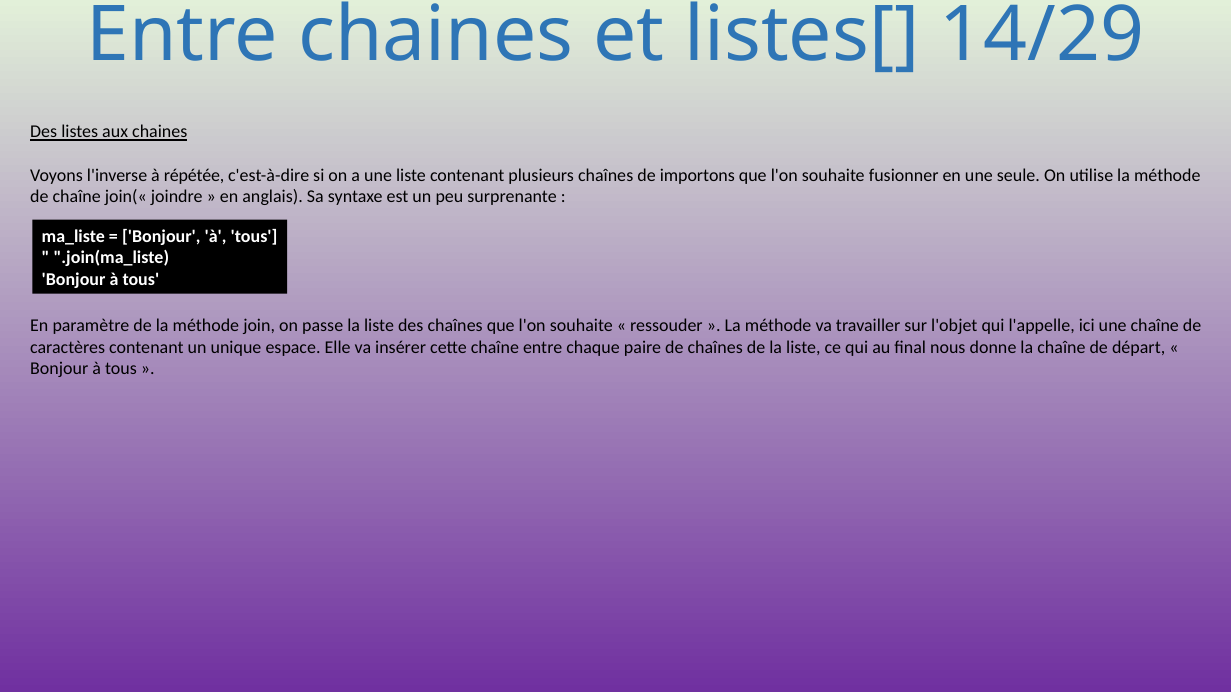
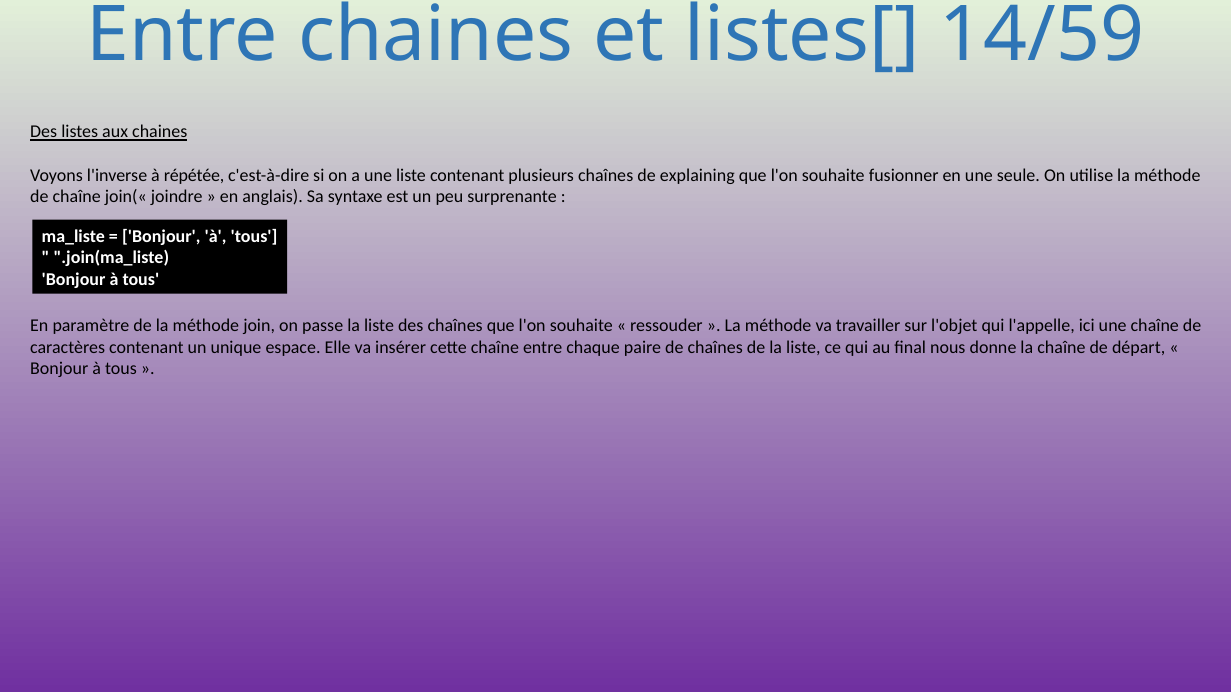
14/29: 14/29 -> 14/59
importons: importons -> explaining
